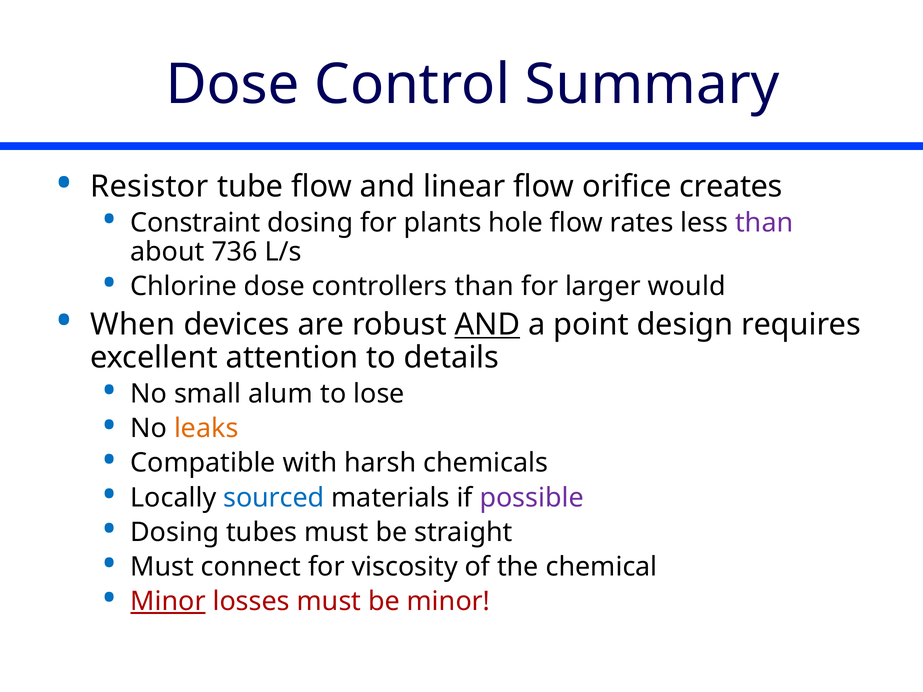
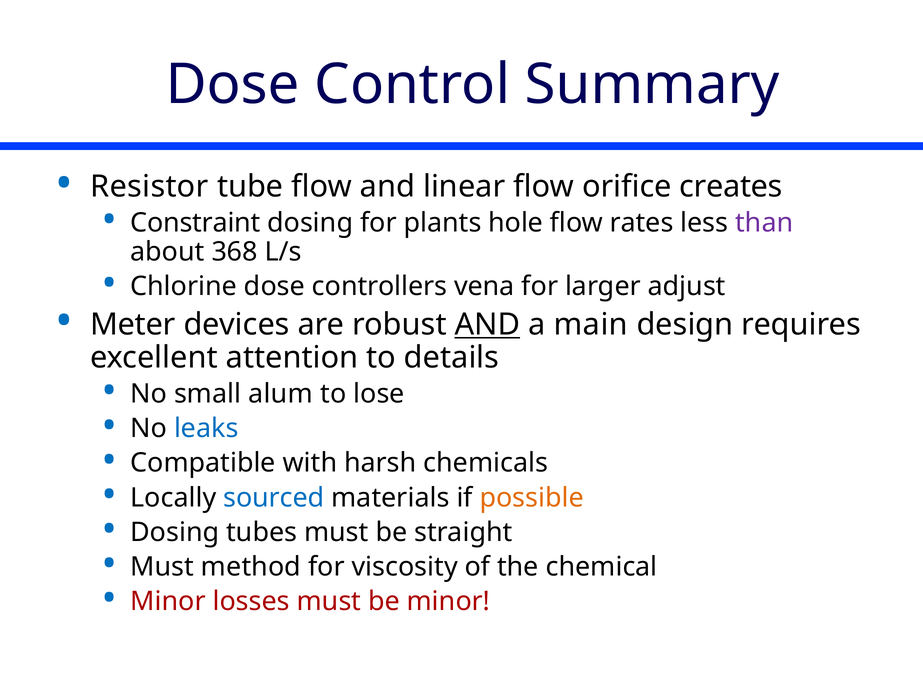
736: 736 -> 368
controllers than: than -> vena
would: would -> adjust
When: When -> Meter
point: point -> main
leaks colour: orange -> blue
possible colour: purple -> orange
connect: connect -> method
Minor at (168, 602) underline: present -> none
